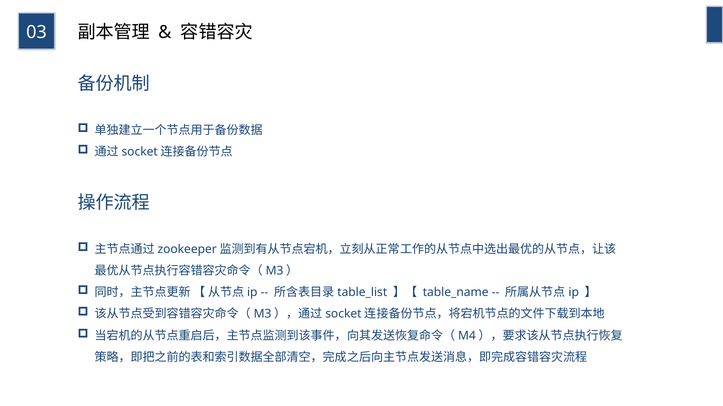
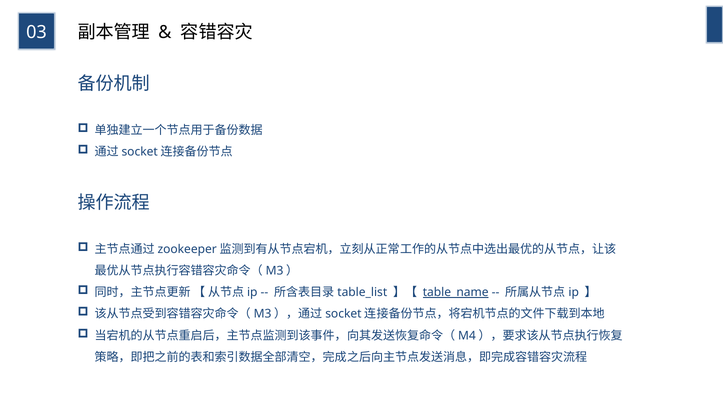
table_name underline: none -> present
